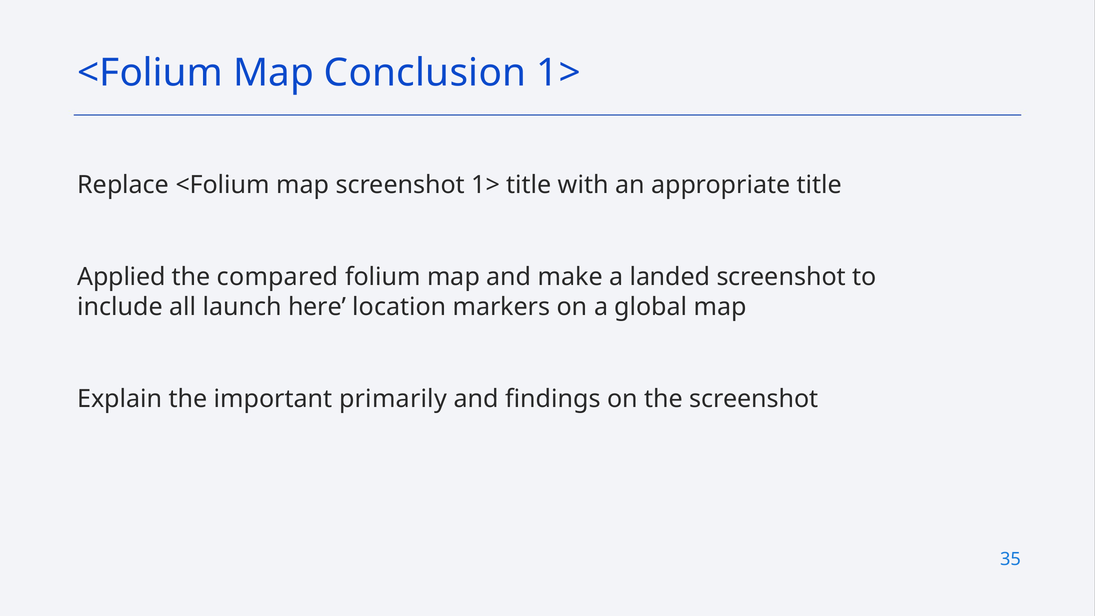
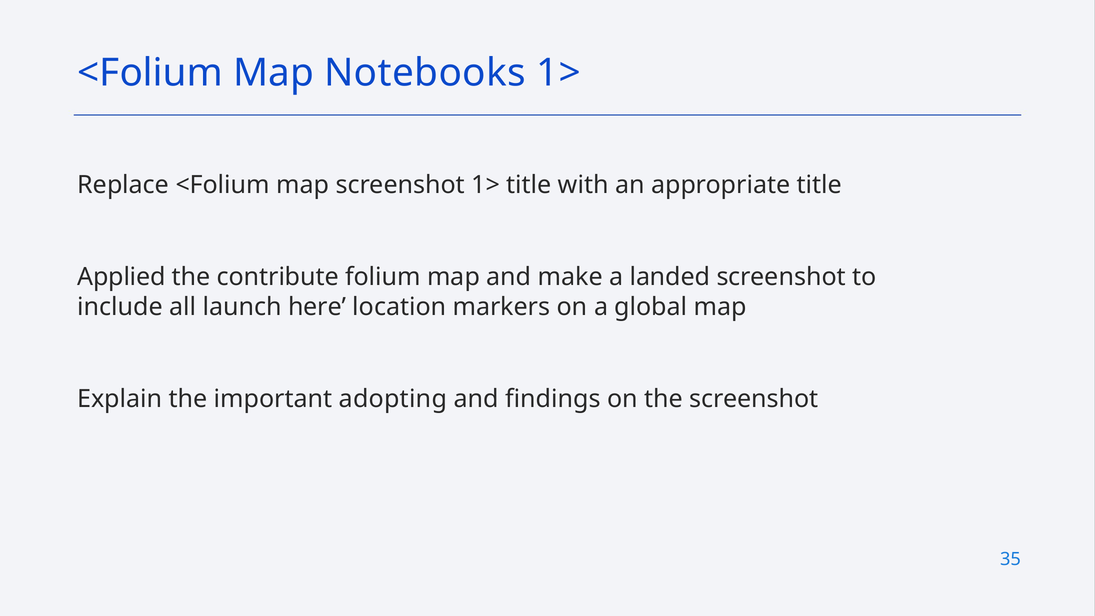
Conclusion: Conclusion -> Notebooks
compared: compared -> contribute
primarily: primarily -> adopting
